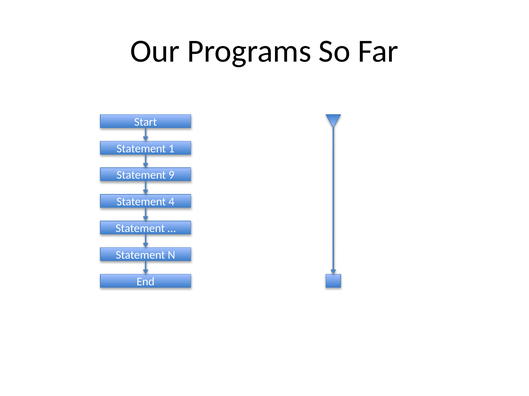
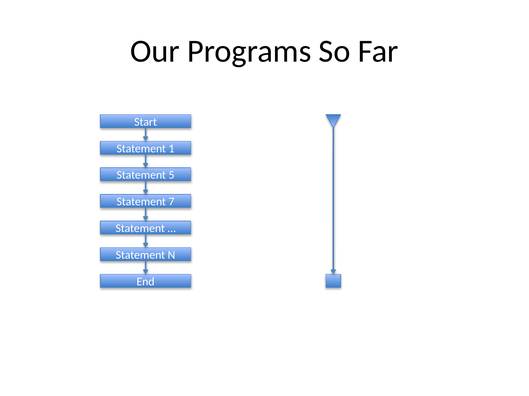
9: 9 -> 5
4: 4 -> 7
